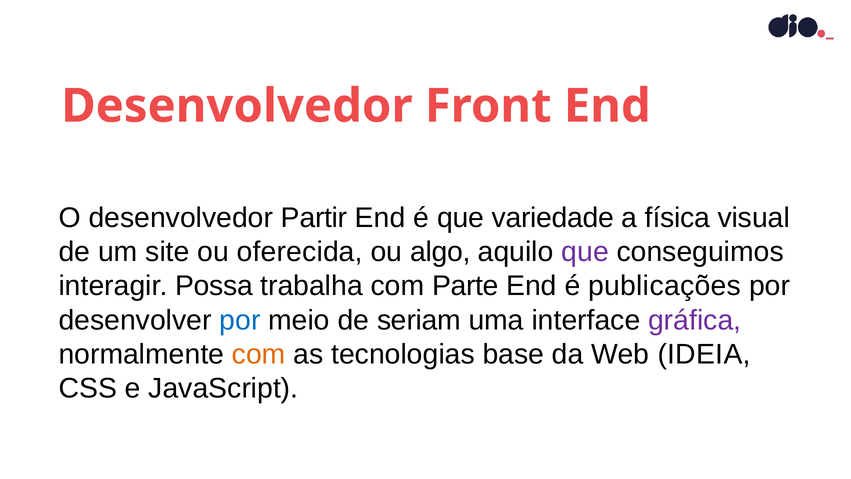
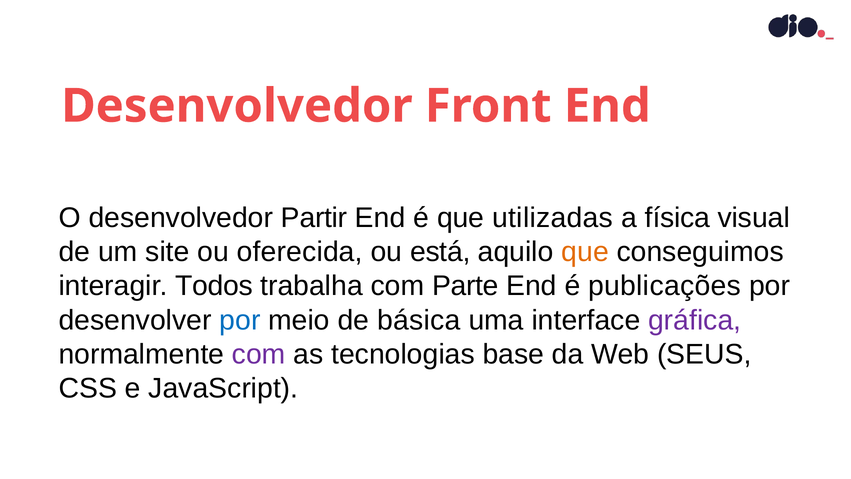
variedade: variedade -> utilizadas
algo: algo -> está
que at (585, 252) colour: purple -> orange
Possa: Possa -> Todos
seriam: seriam -> básica
com at (259, 354) colour: orange -> purple
IDEIA: IDEIA -> SEUS
